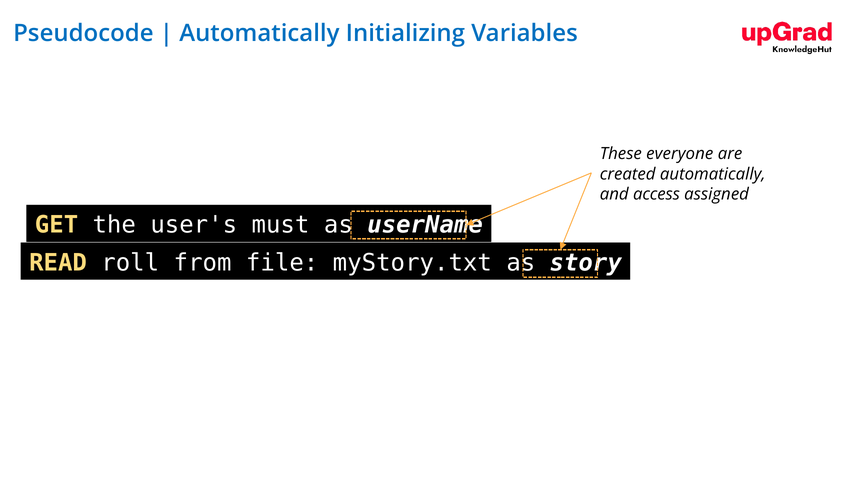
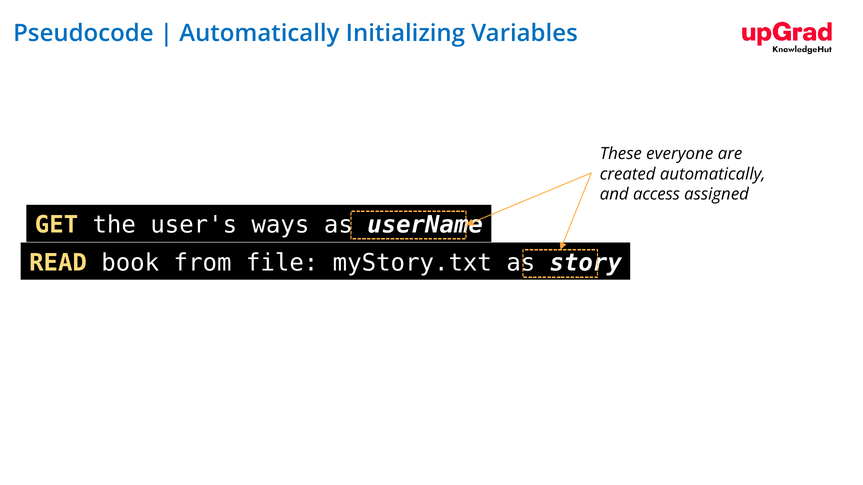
must: must -> ways
roll: roll -> book
